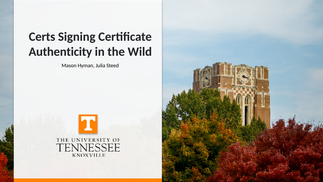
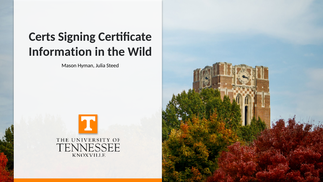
Authenticity: Authenticity -> Information
